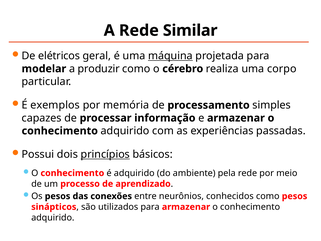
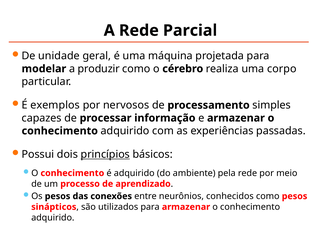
Similar: Similar -> Parcial
elétricos: elétricos -> unidade
máquina underline: present -> none
memória: memória -> nervosos
